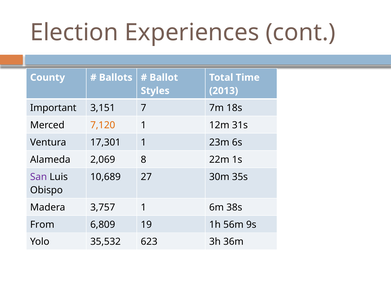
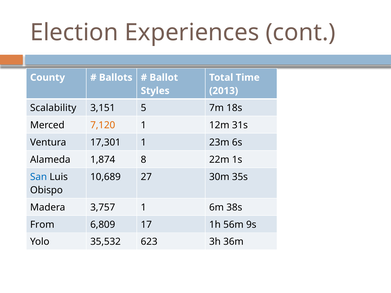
Important: Important -> Scalability
7: 7 -> 5
2,069: 2,069 -> 1,874
San colour: purple -> blue
19: 19 -> 17
